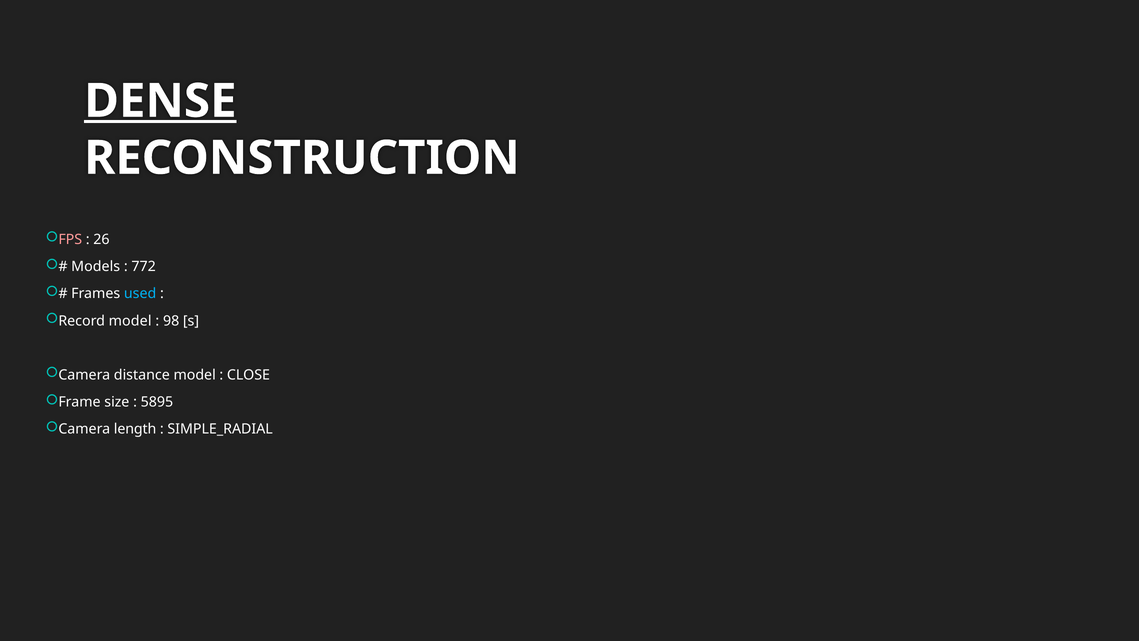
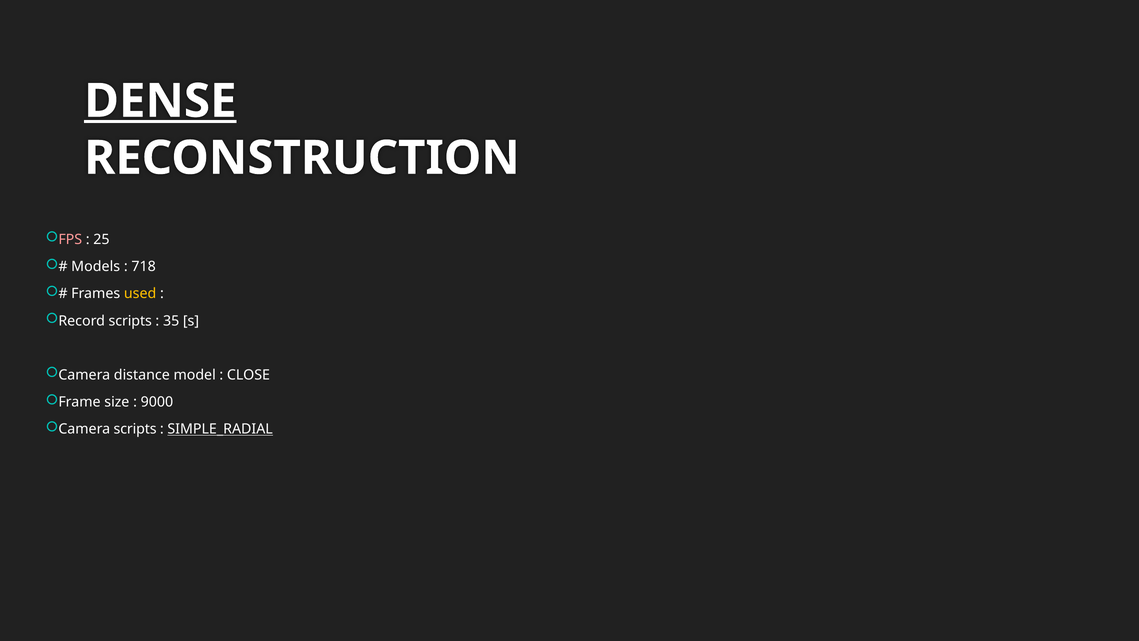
26: 26 -> 25
772: 772 -> 718
used colour: light blue -> yellow
Record model: model -> scripts
98: 98 -> 35
5895: 5895 -> 9000
Camera length: length -> scripts
SIMPLE_RADIAL underline: none -> present
